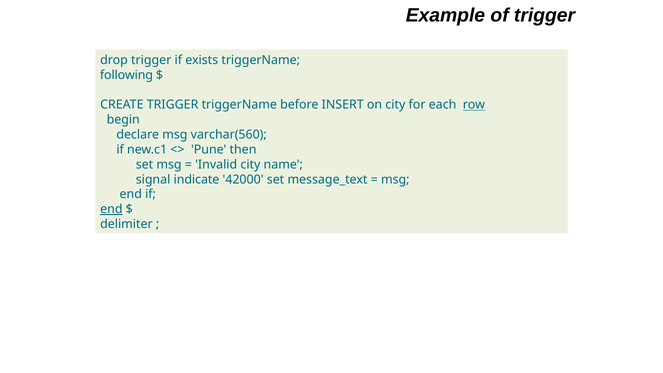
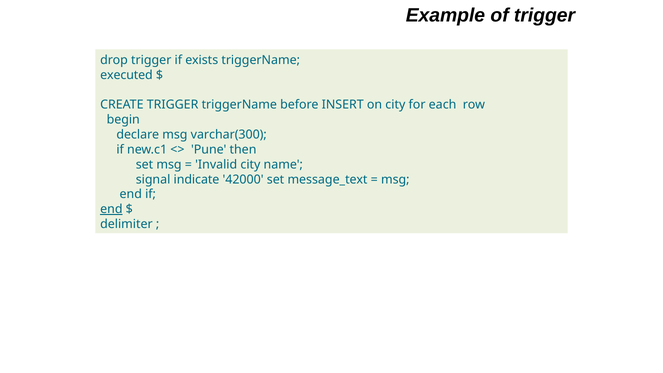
following: following -> executed
row underline: present -> none
varchar(560: varchar(560 -> varchar(300
